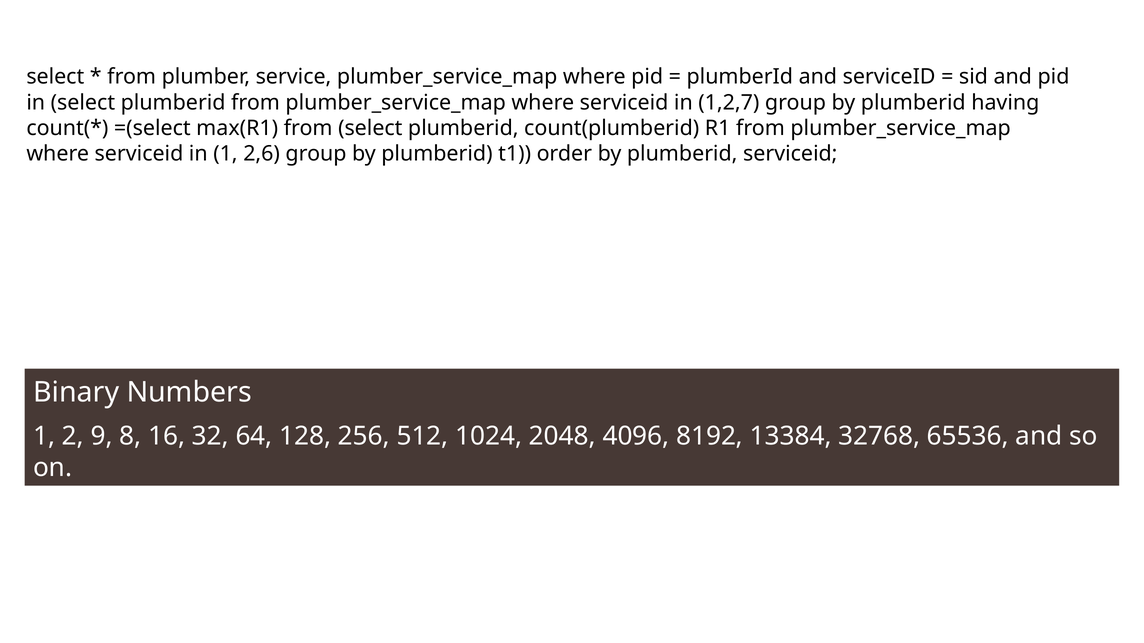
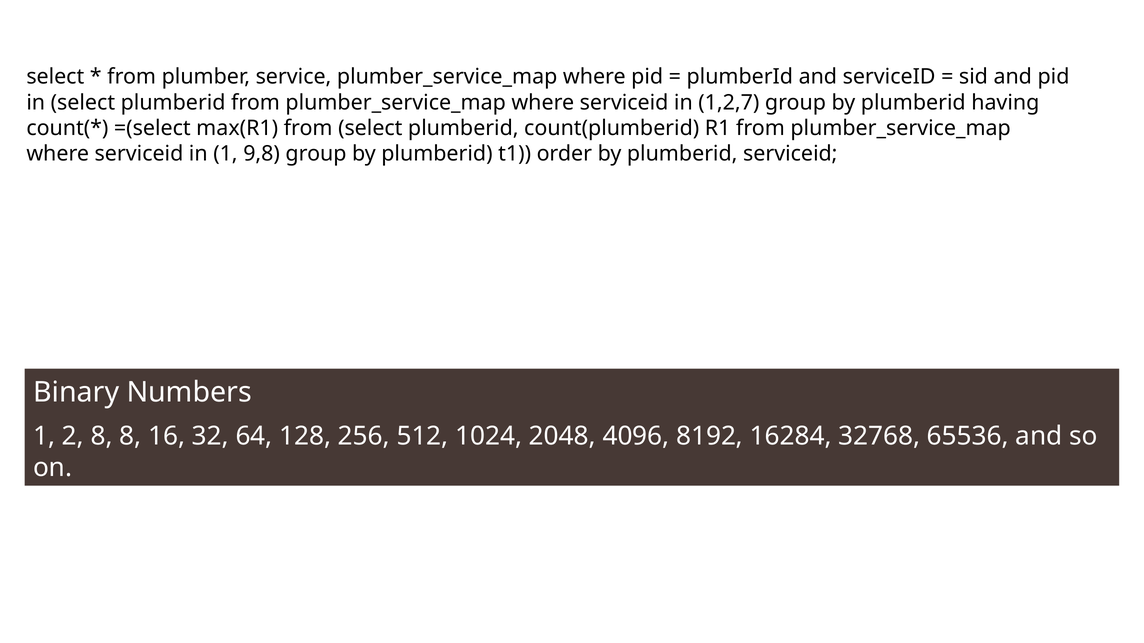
2,6: 2,6 -> 9,8
2 9: 9 -> 8
13384: 13384 -> 16284
